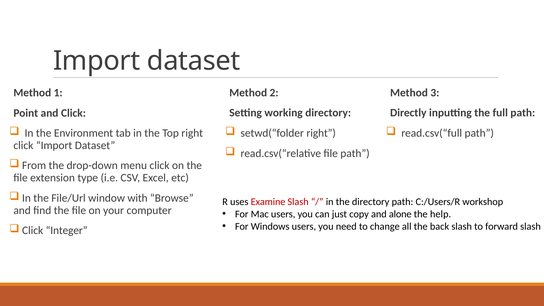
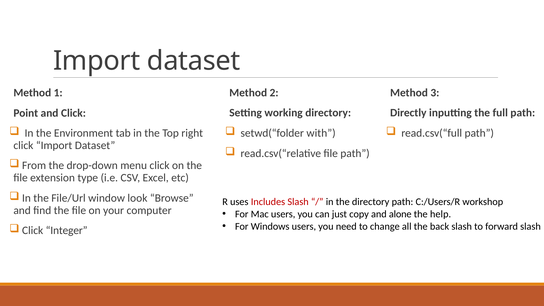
setwd(“folder right: right -> with
with: with -> look
Examine: Examine -> Includes
